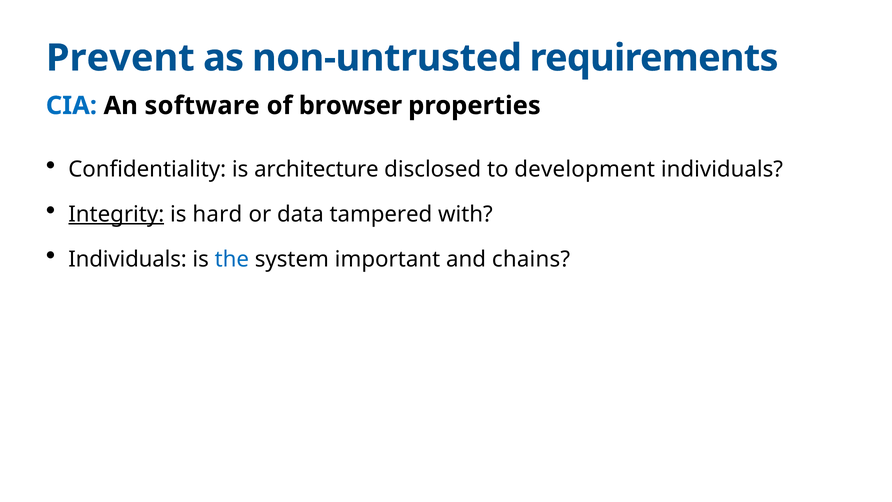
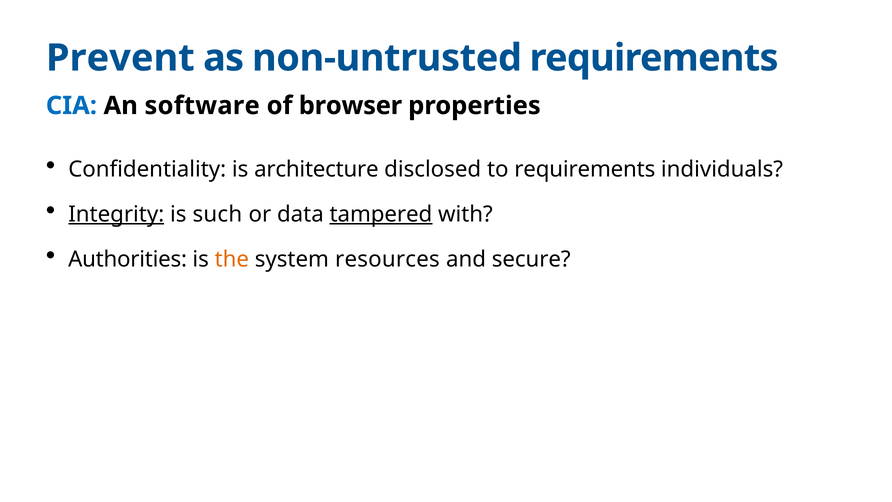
to development: development -> requirements
hard: hard -> such
tampered underline: none -> present
Individuals at (128, 259): Individuals -> Authorities
the colour: blue -> orange
important: important -> resources
chains: chains -> secure
